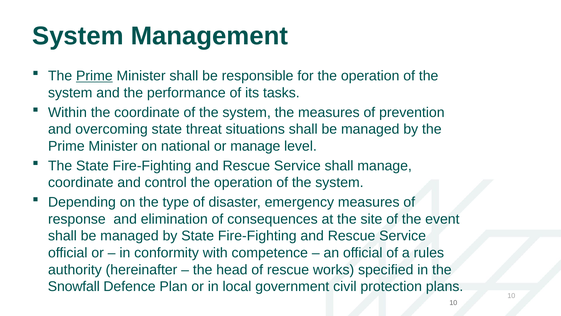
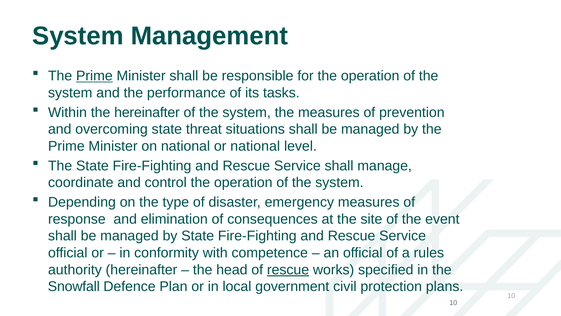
the coordinate: coordinate -> hereinafter
or manage: manage -> national
rescue at (288, 269) underline: none -> present
